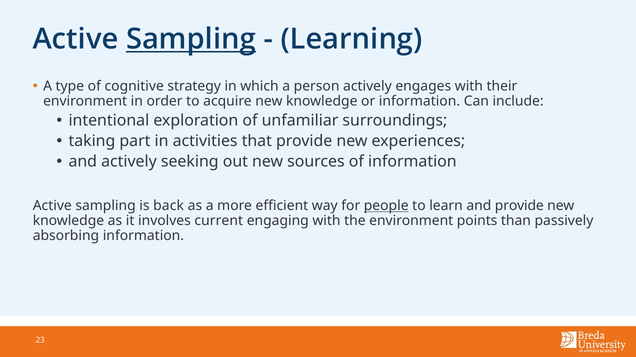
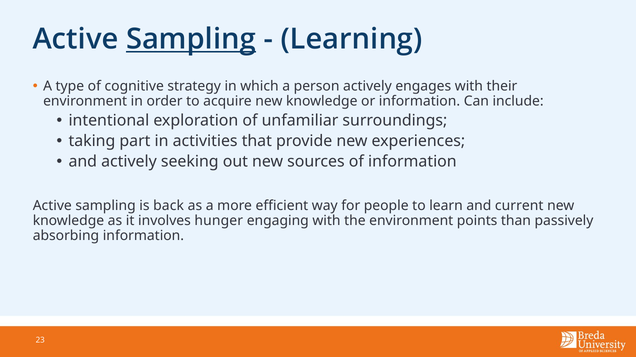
people underline: present -> none
and provide: provide -> current
current: current -> hunger
